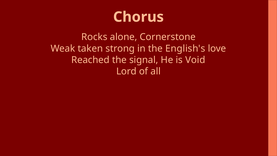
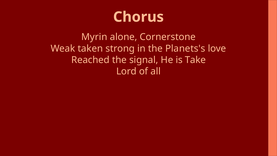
Rocks: Rocks -> Myrin
English's: English's -> Planets's
Void: Void -> Take
